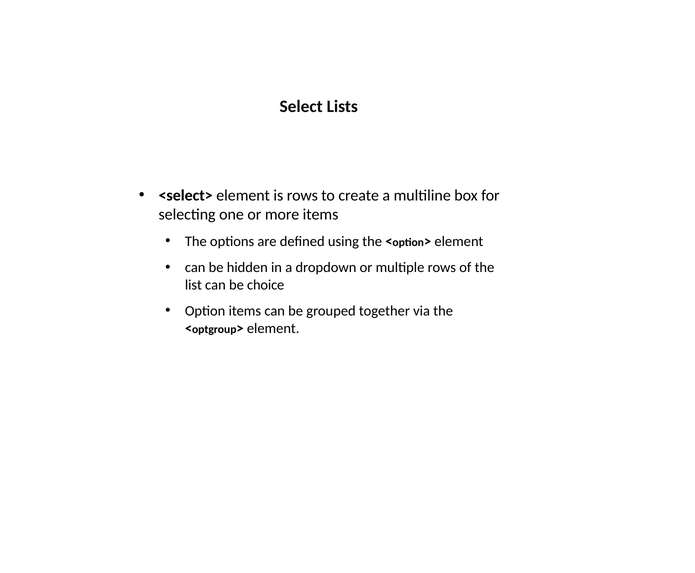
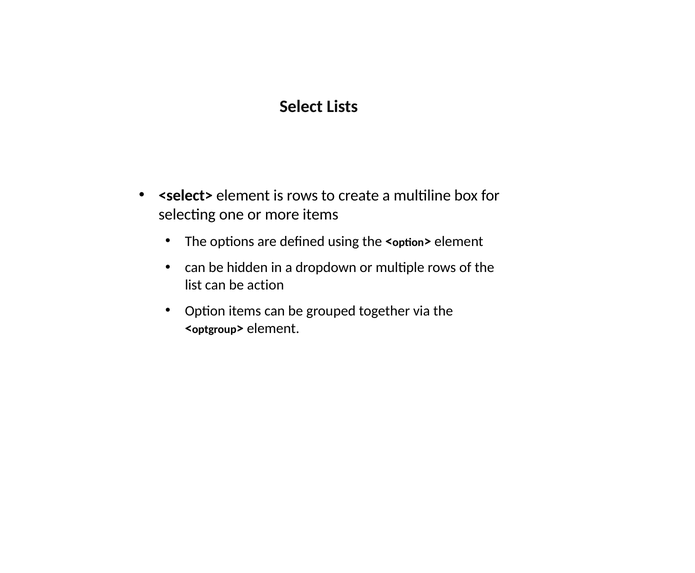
choice: choice -> action
